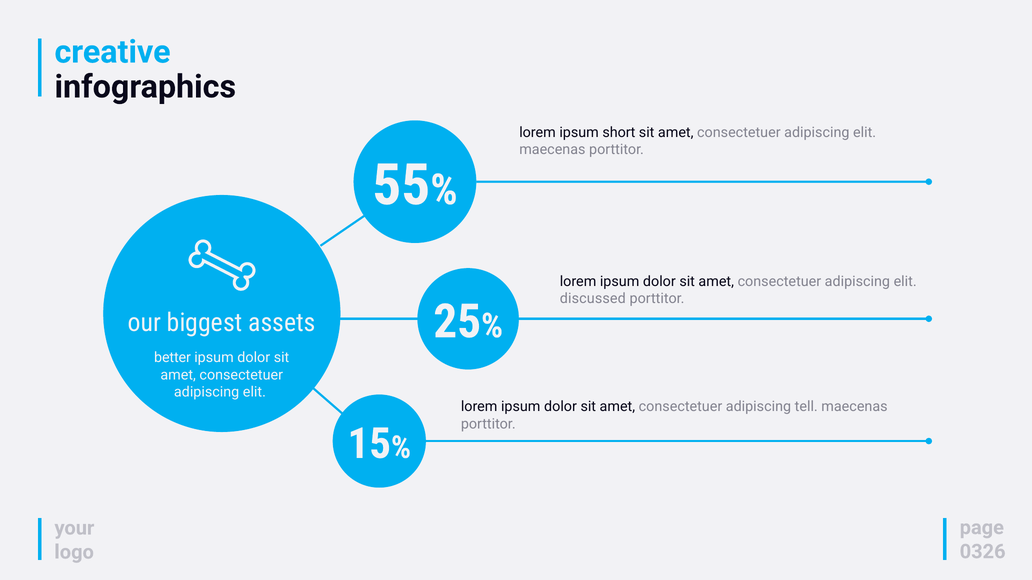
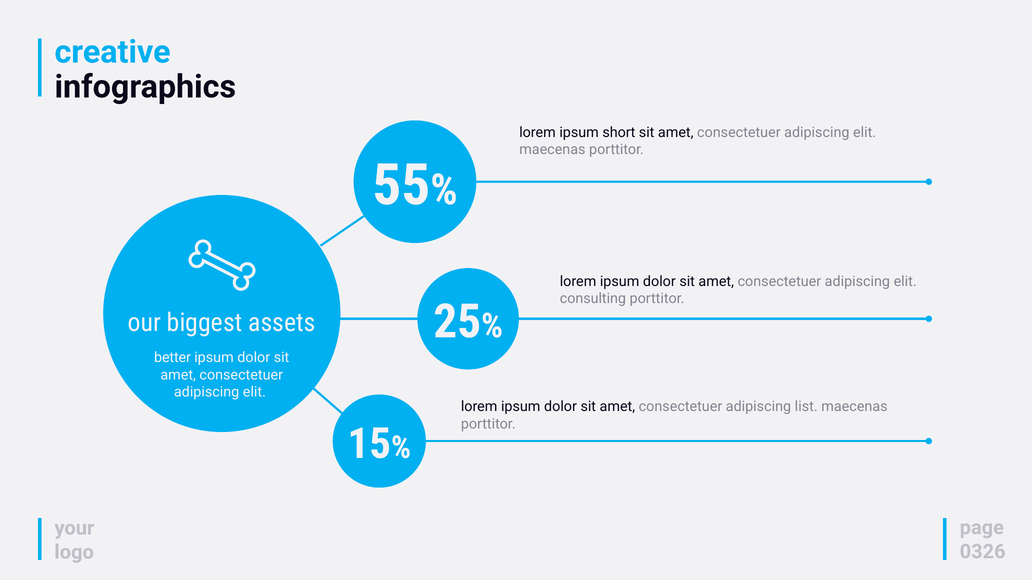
discussed: discussed -> consulting
tell: tell -> list
